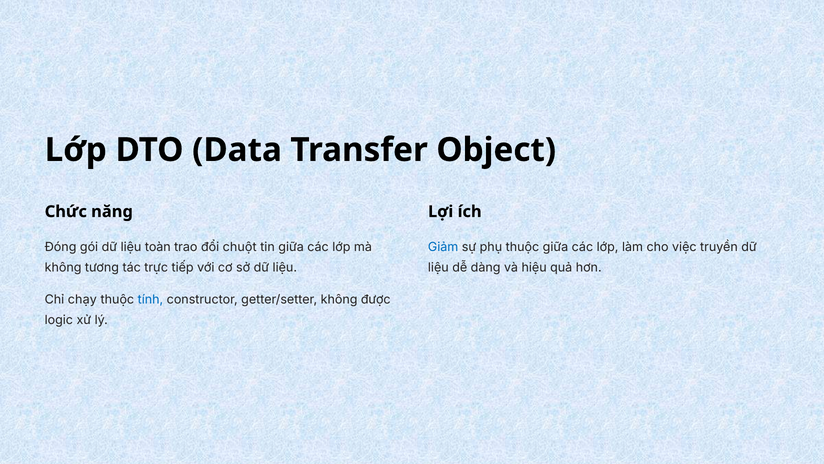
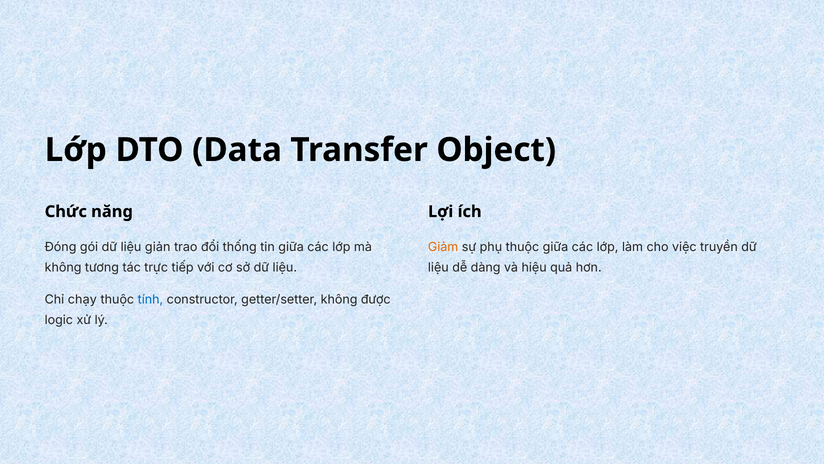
toàn: toàn -> giản
chuột: chuột -> thống
Giảm colour: blue -> orange
